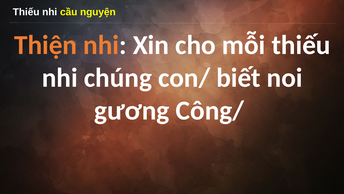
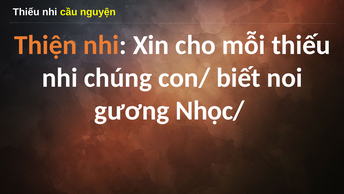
Công/: Công/ -> Nhọc/
